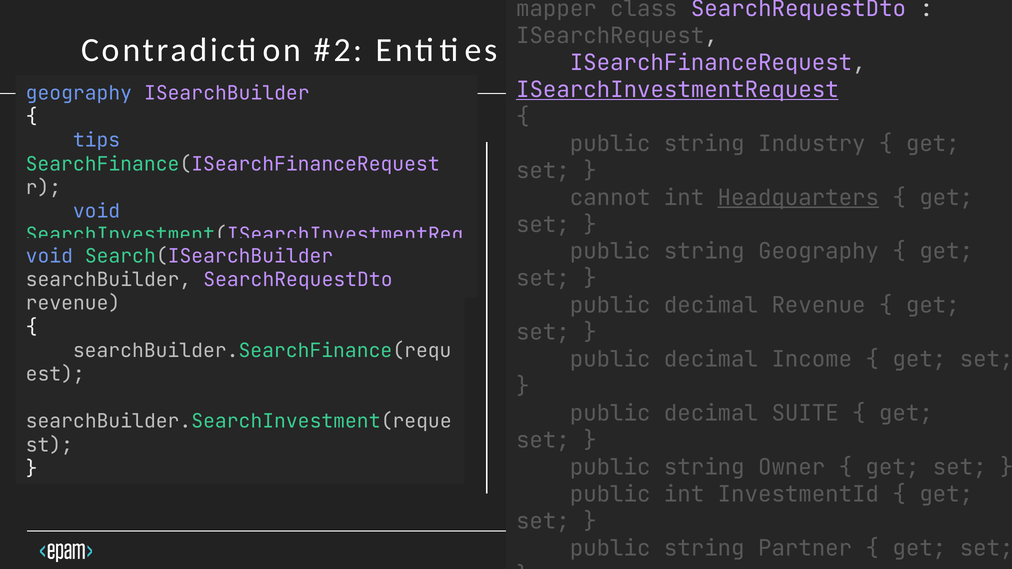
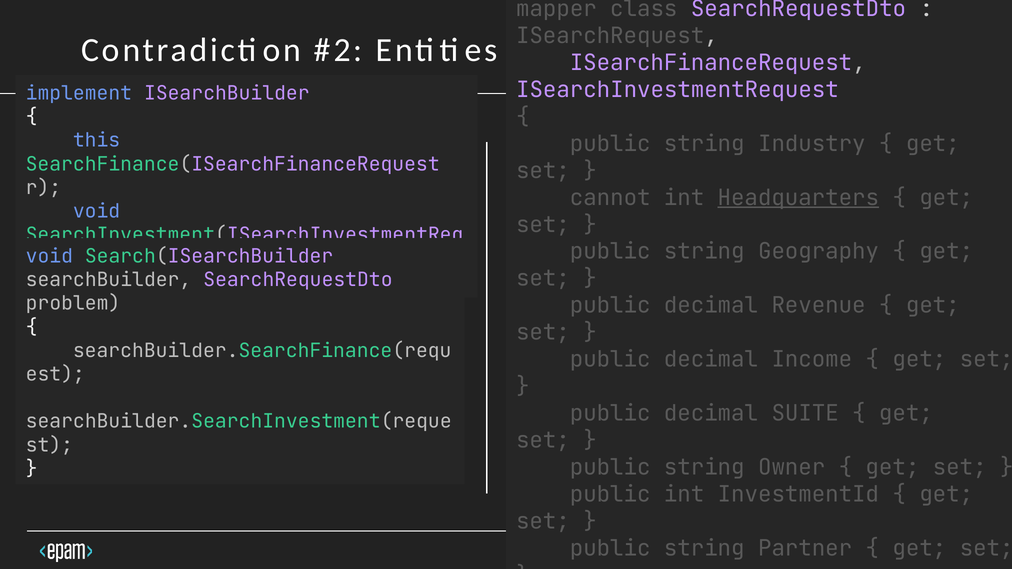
ISearchInvestmentRequest underline: present -> none
geography at (79, 93): geography -> implement
tips: tips -> this
revenue at (73, 304): revenue -> problem
